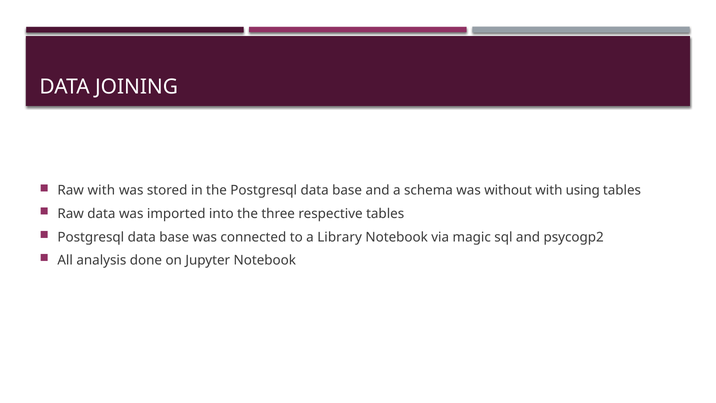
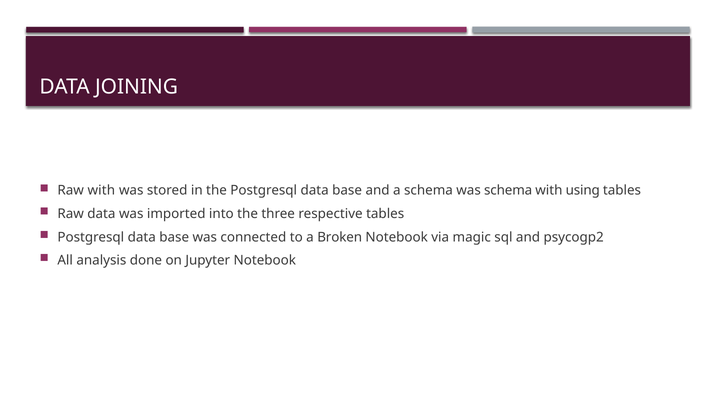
was without: without -> schema
Library: Library -> Broken
